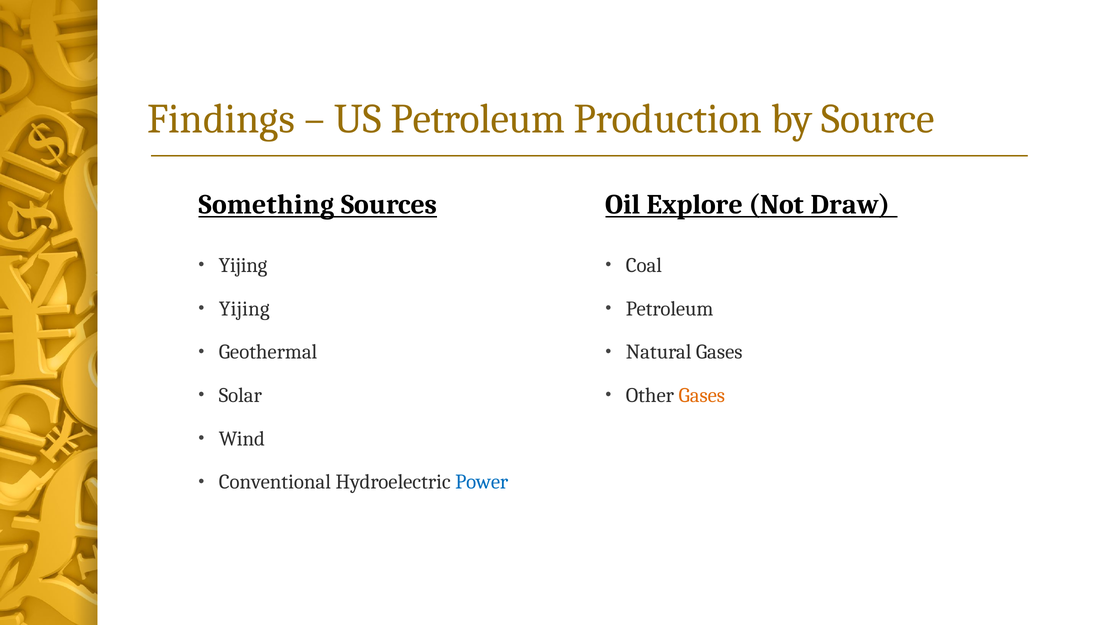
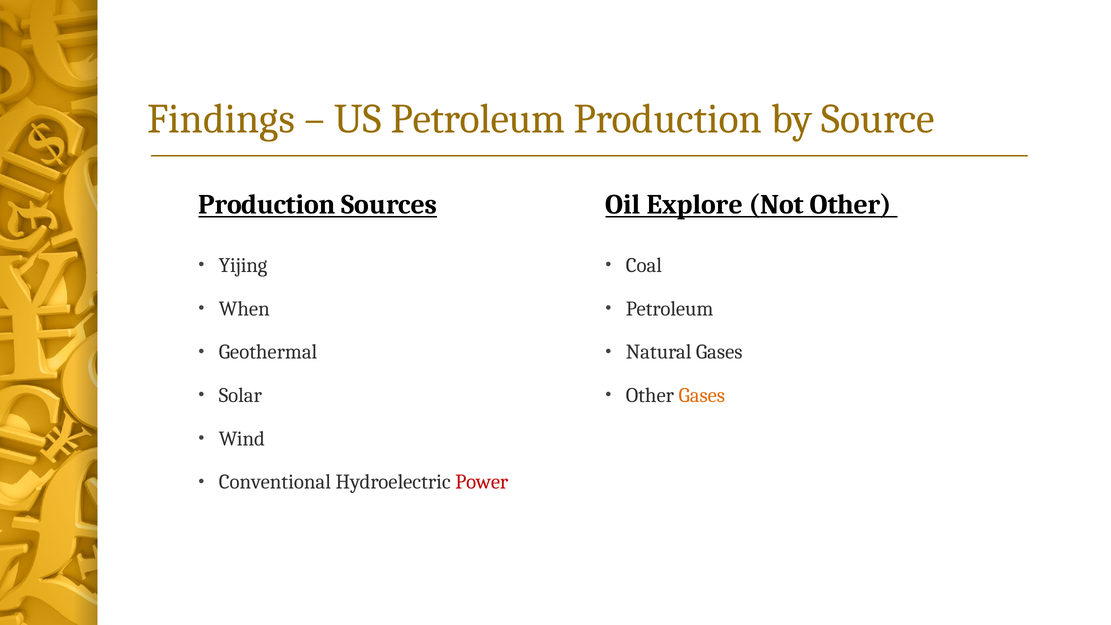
Something at (267, 205): Something -> Production
Not Draw: Draw -> Other
Yijing at (244, 309): Yijing -> When
Power colour: blue -> red
